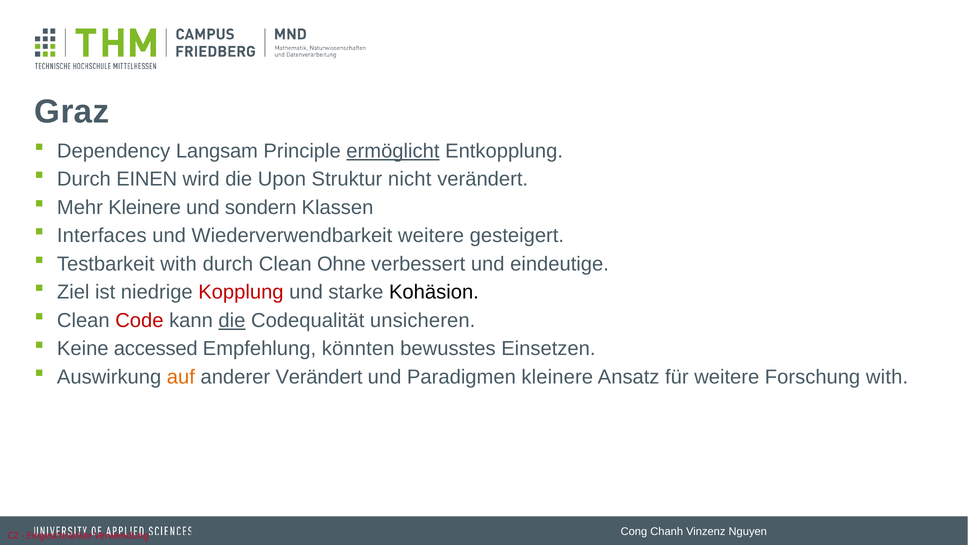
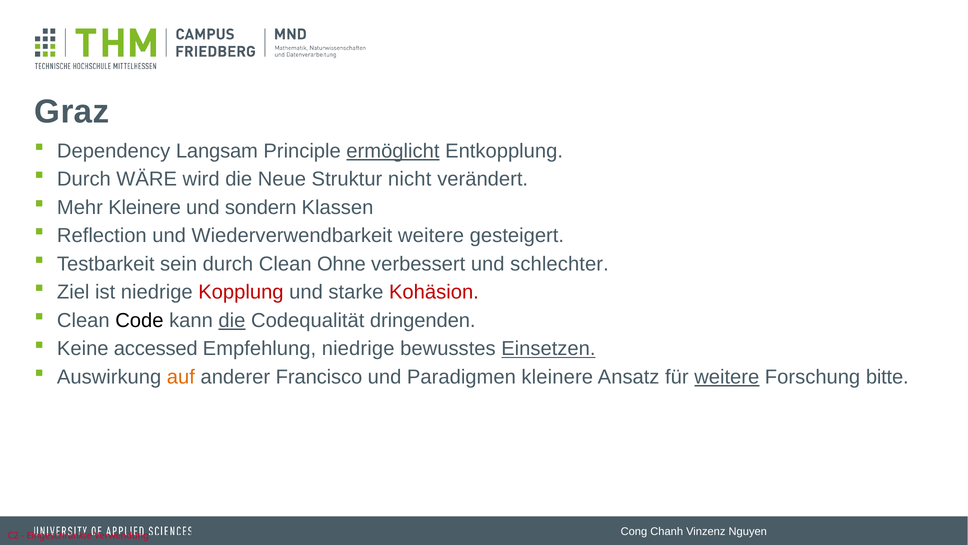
EINEN: EINEN -> WÄRE
Upon: Upon -> Neue
Interfaces: Interfaces -> Reflection
Testbarkeit with: with -> sein
eindeutige: eindeutige -> schlechter
Kohäsion colour: black -> red
Code colour: red -> black
unsicheren: unsicheren -> dringenden
Empfehlung könnten: könnten -> niedrige
Einsetzen underline: none -> present
anderer Verändert: Verändert -> Francisco
weitere at (727, 377) underline: none -> present
Forschung with: with -> bitte
